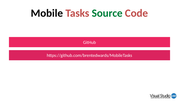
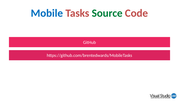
Mobile colour: black -> blue
